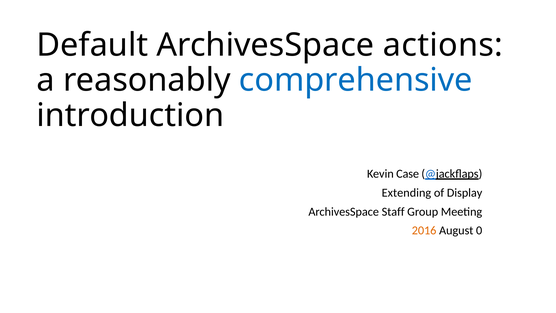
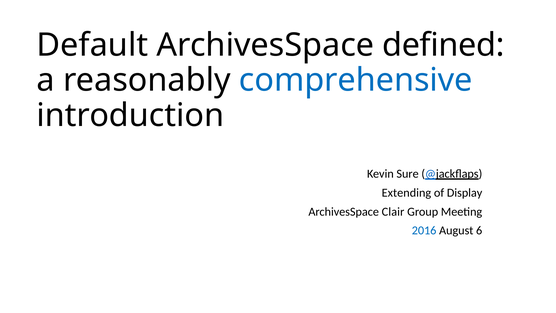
actions: actions -> defined
Case: Case -> Sure
Staff: Staff -> Clair
2016 colour: orange -> blue
0: 0 -> 6
